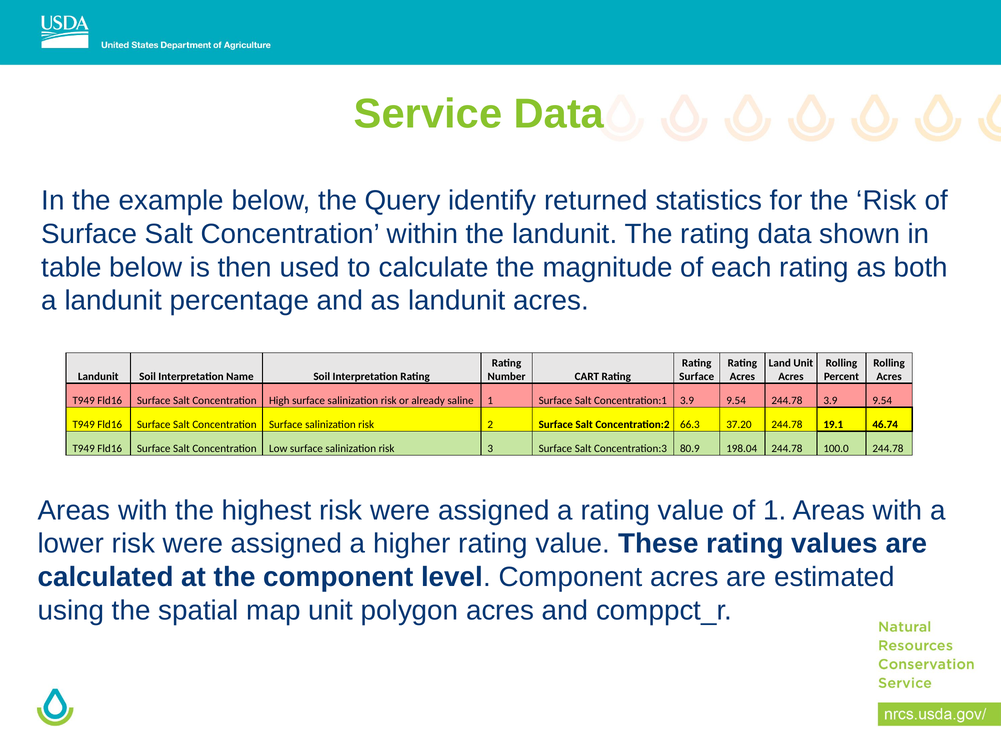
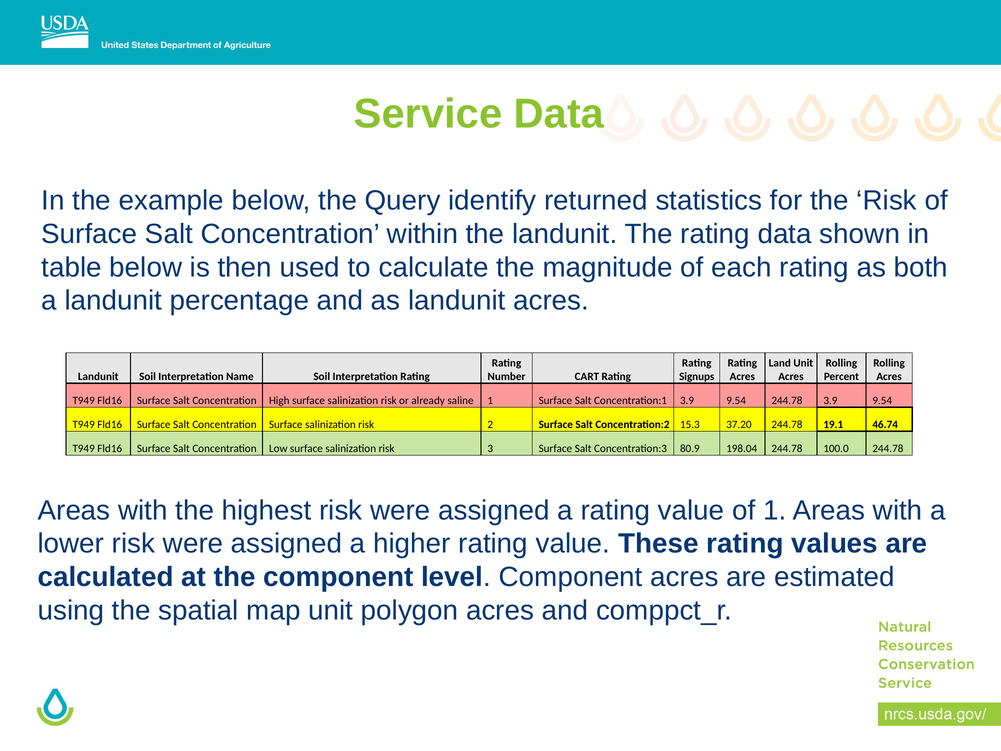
Surface at (697, 376): Surface -> Signups
66.3: 66.3 -> 15.3
